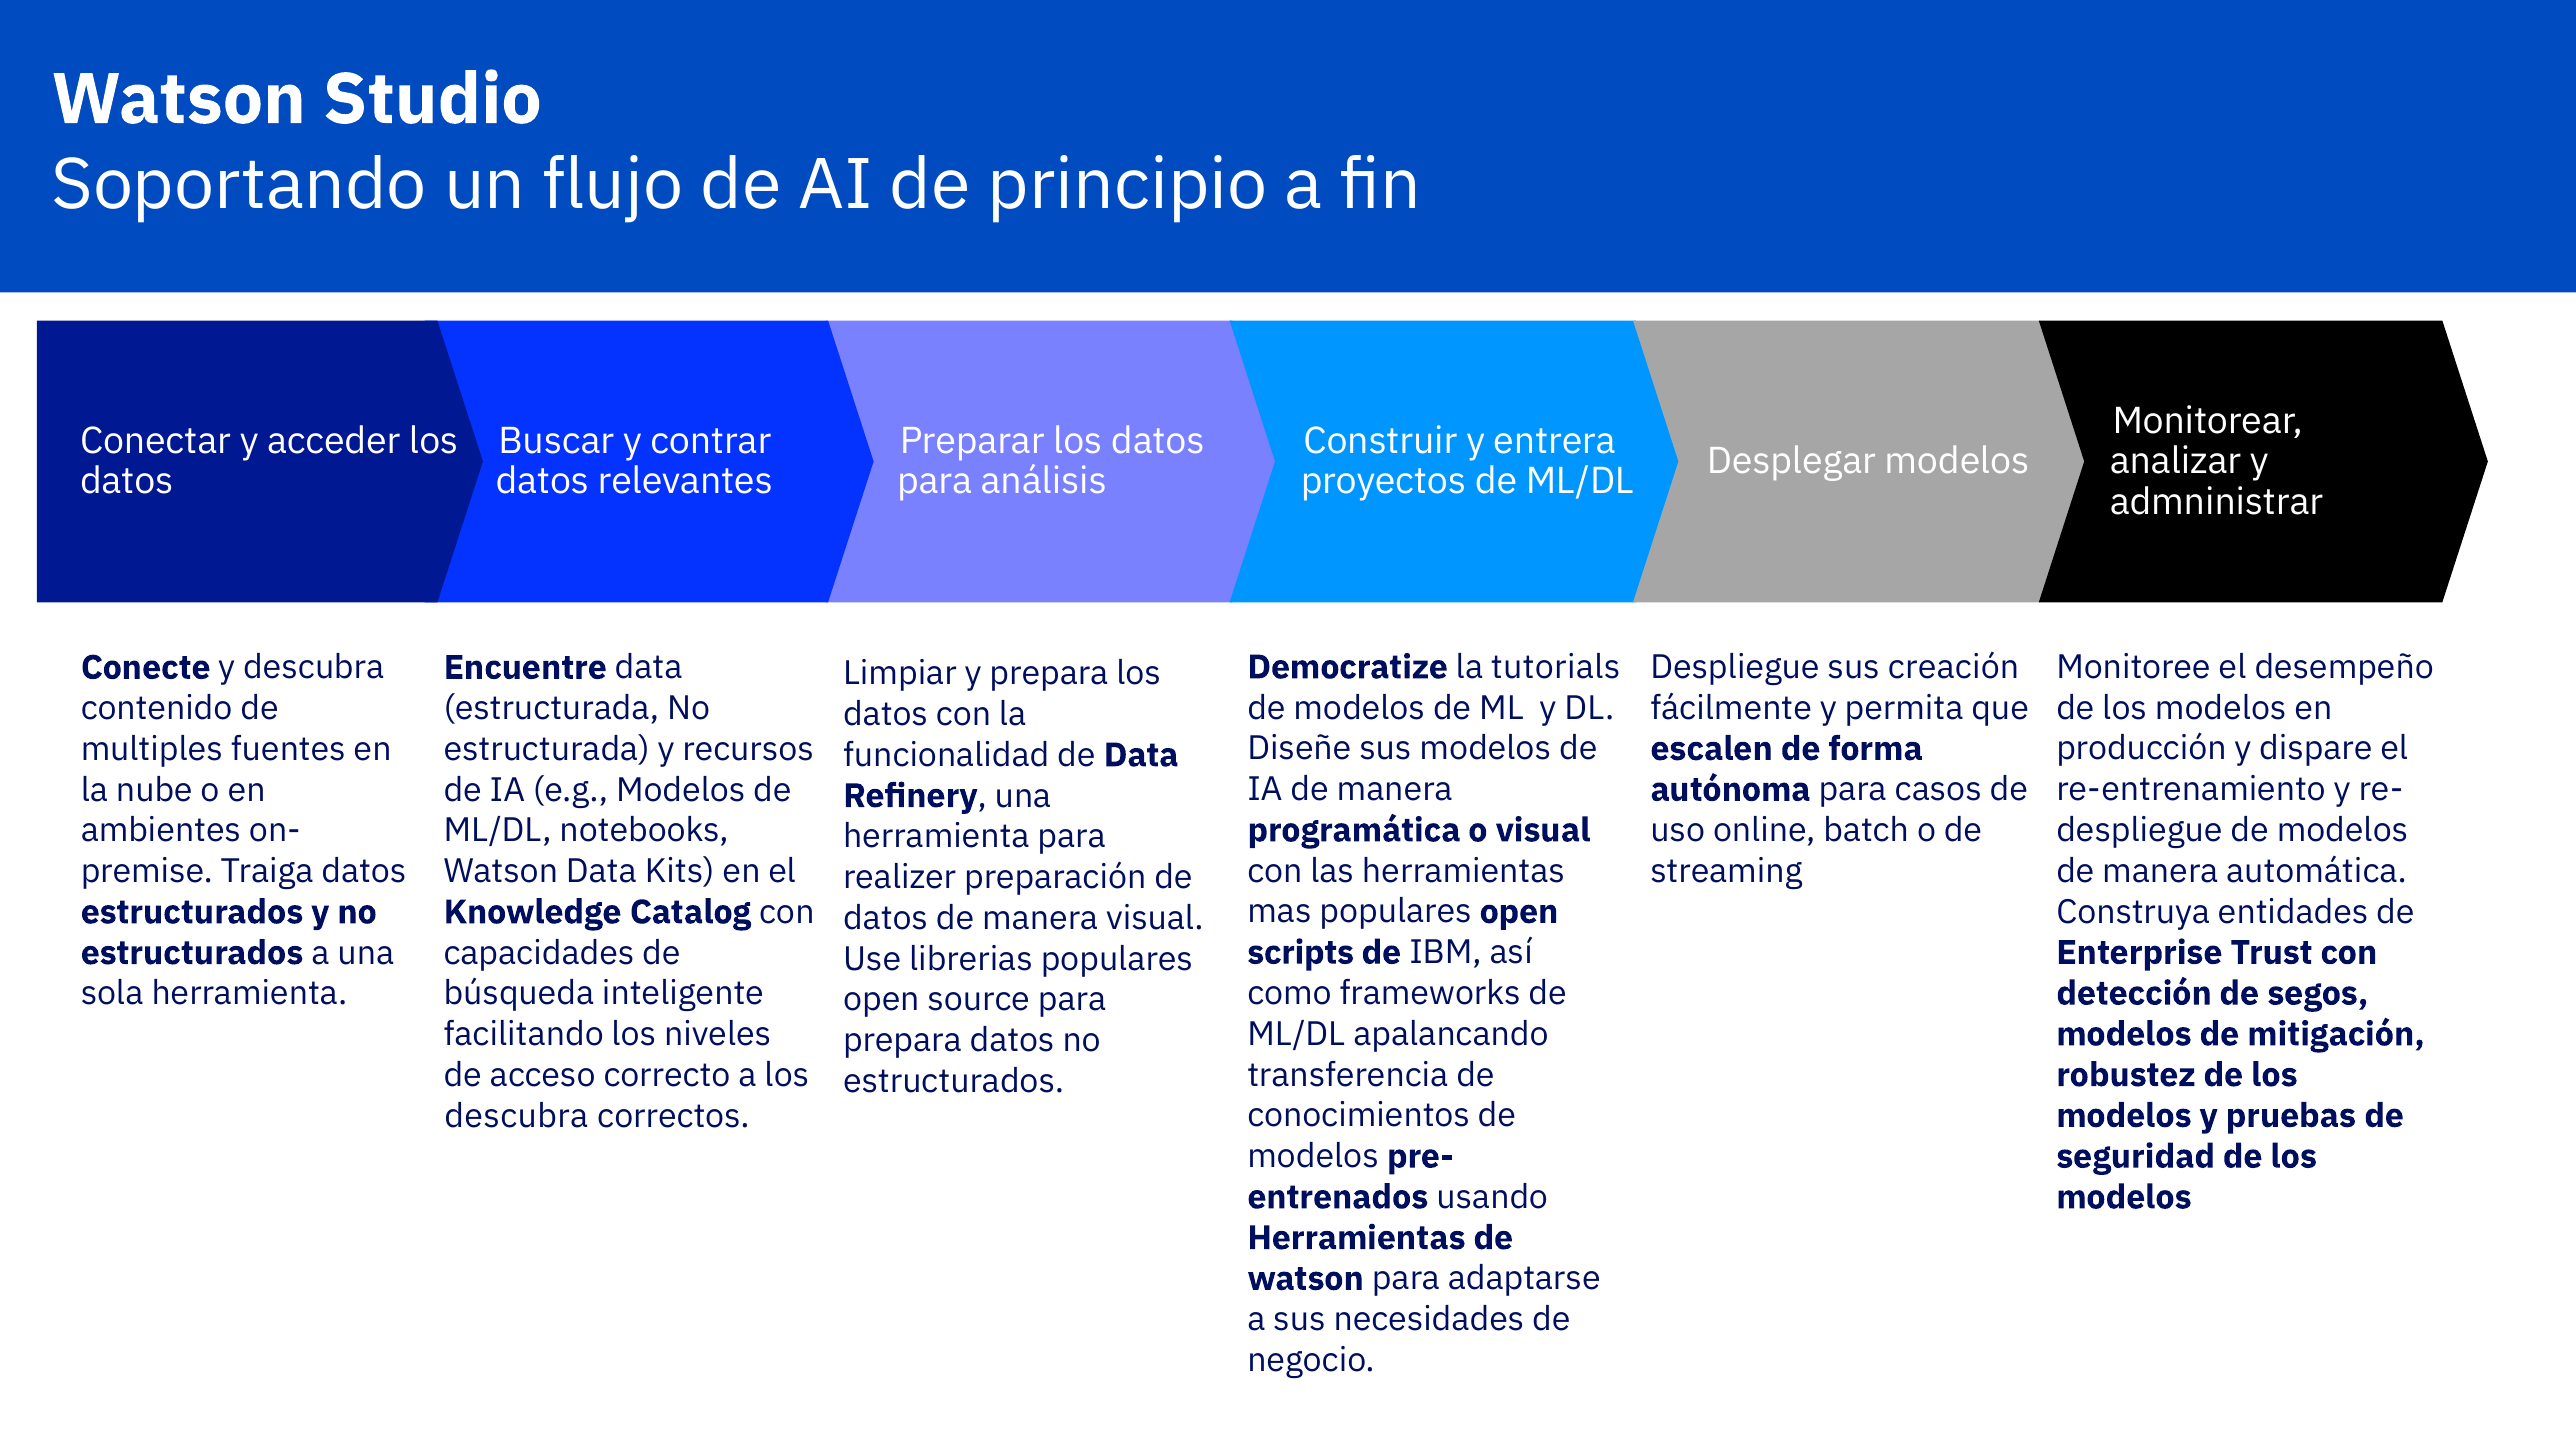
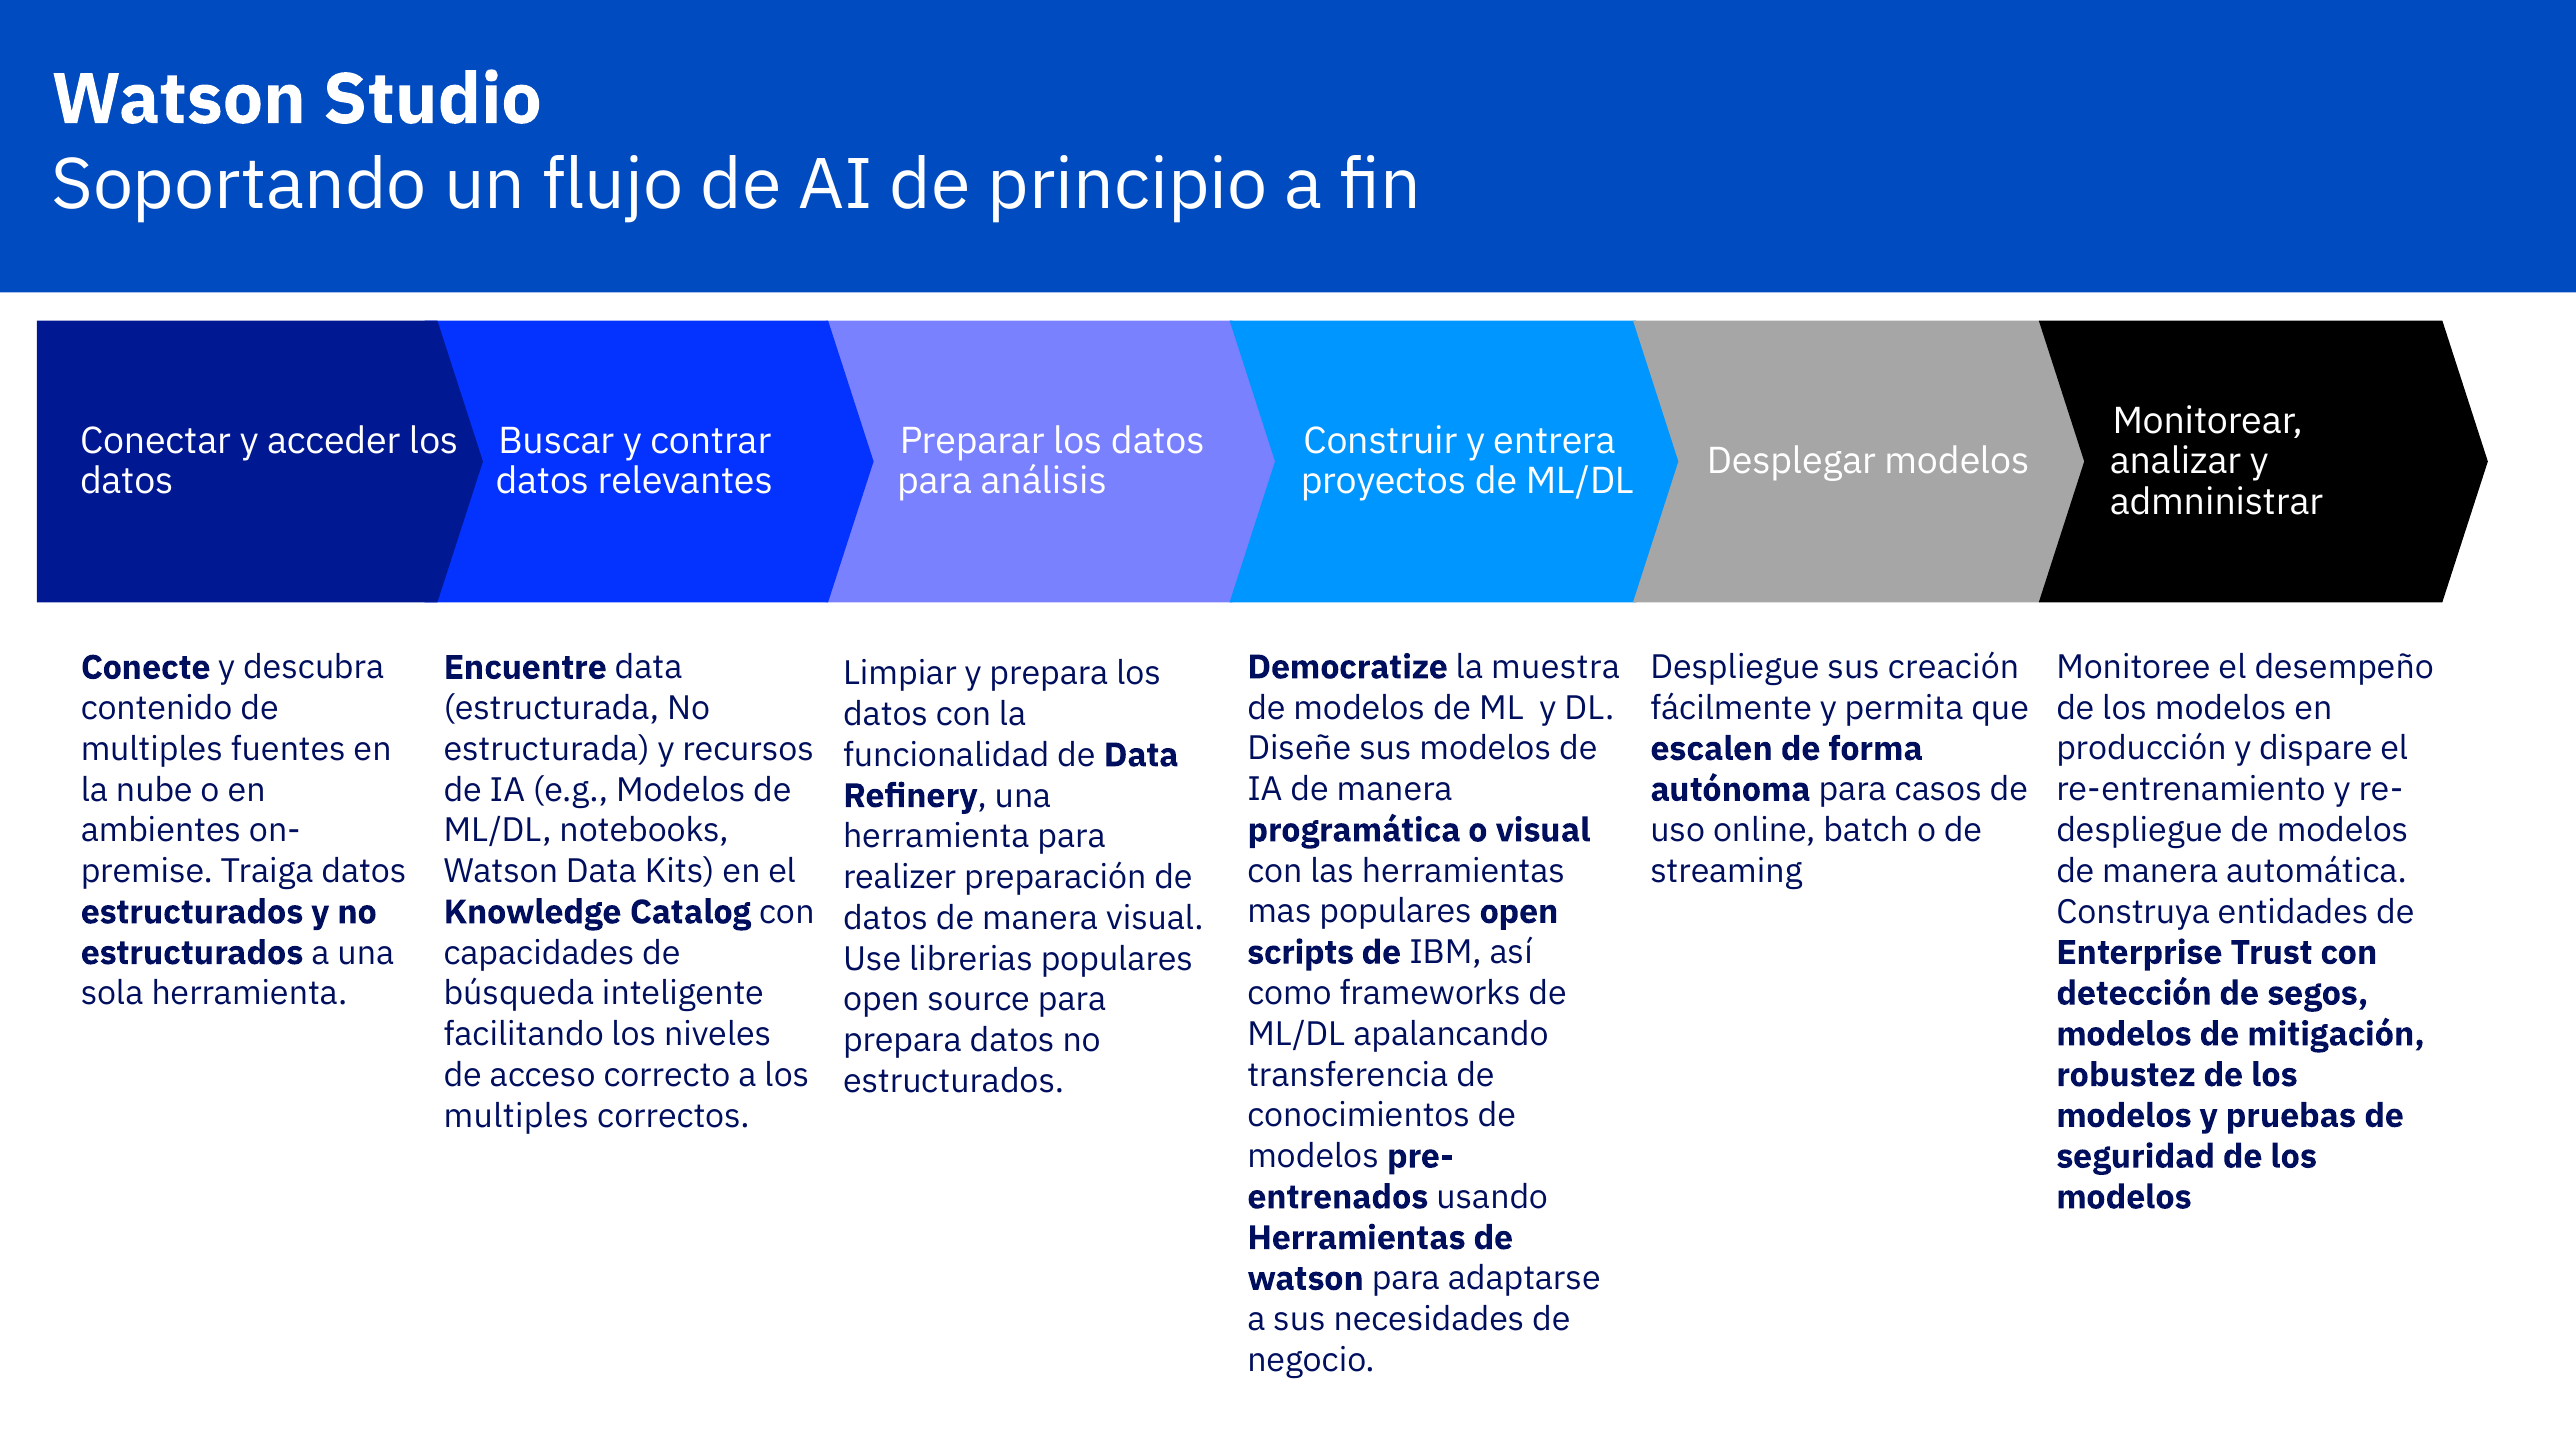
tutorials: tutorials -> muestra
descubra at (516, 1116): descubra -> multiples
